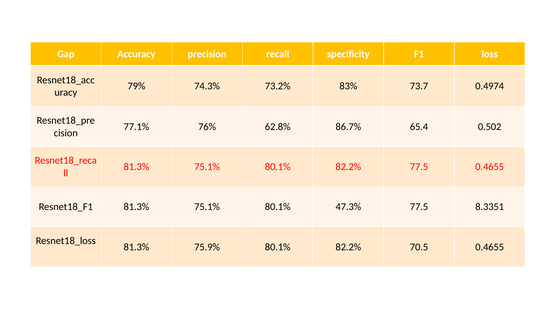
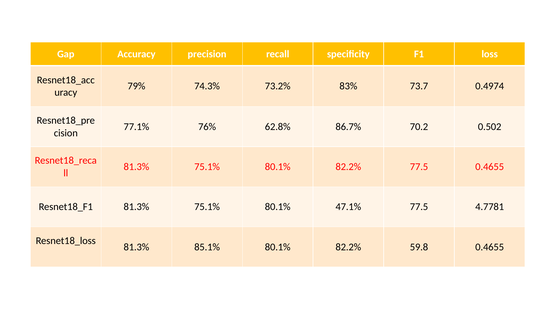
65.4: 65.4 -> 70.2
47.3%: 47.3% -> 47.1%
8.3351: 8.3351 -> 4.7781
75.9%: 75.9% -> 85.1%
70.5: 70.5 -> 59.8
